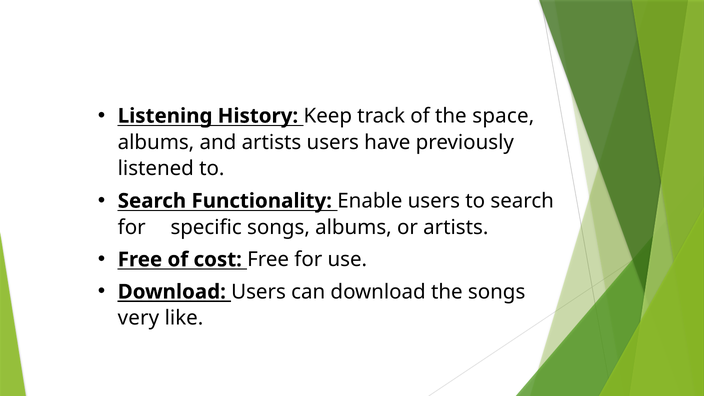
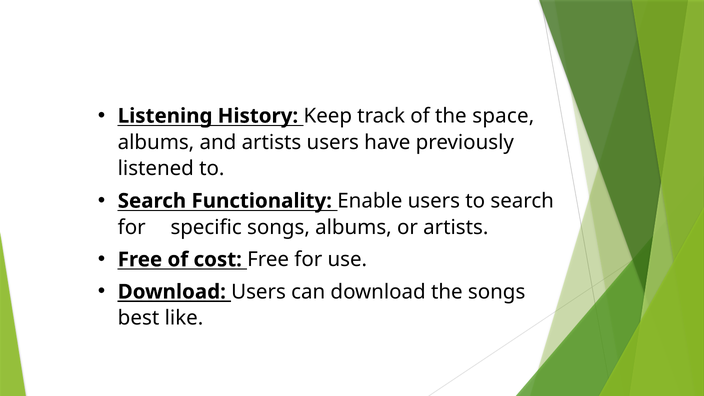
very: very -> best
